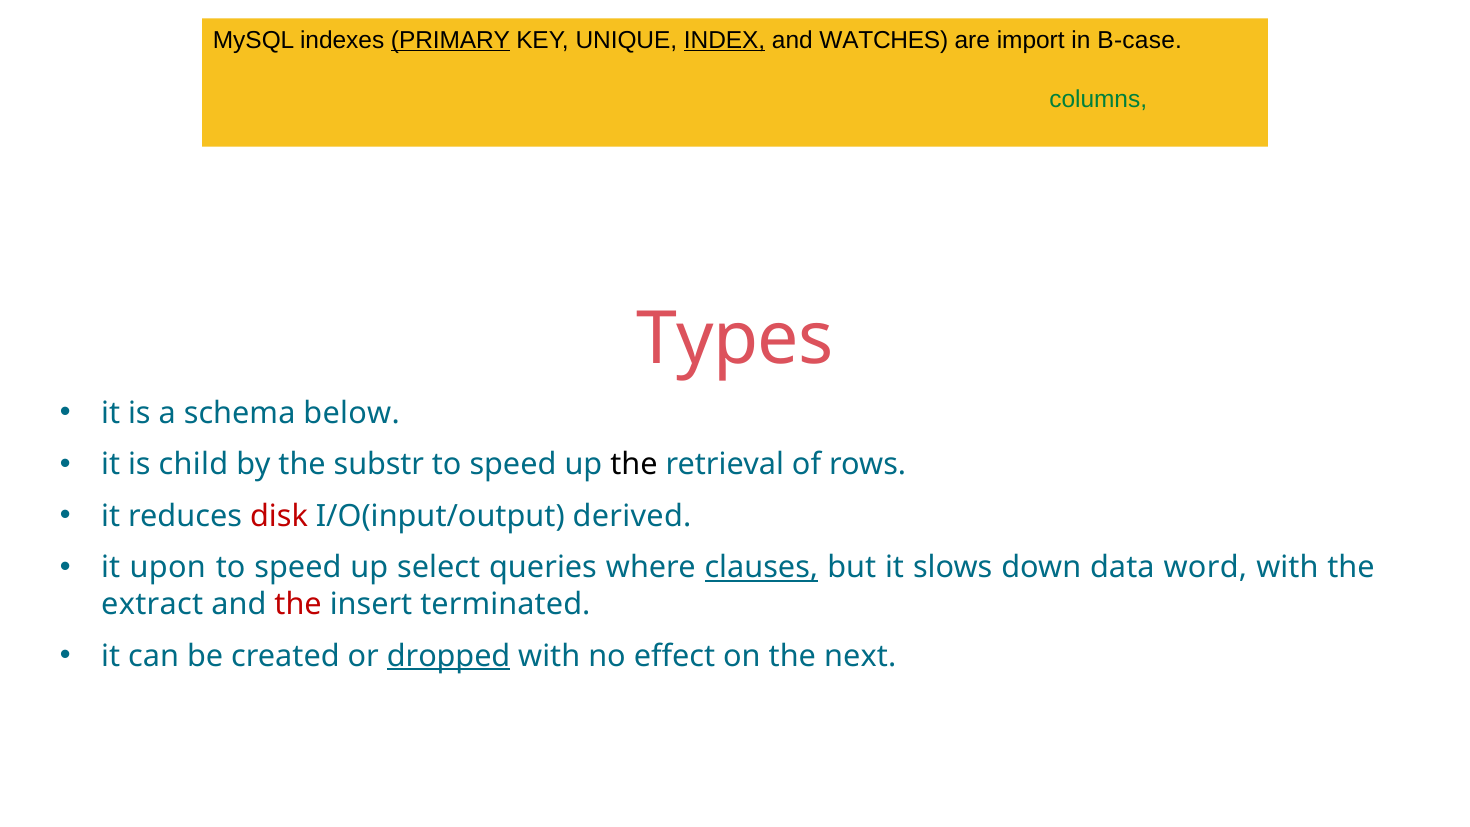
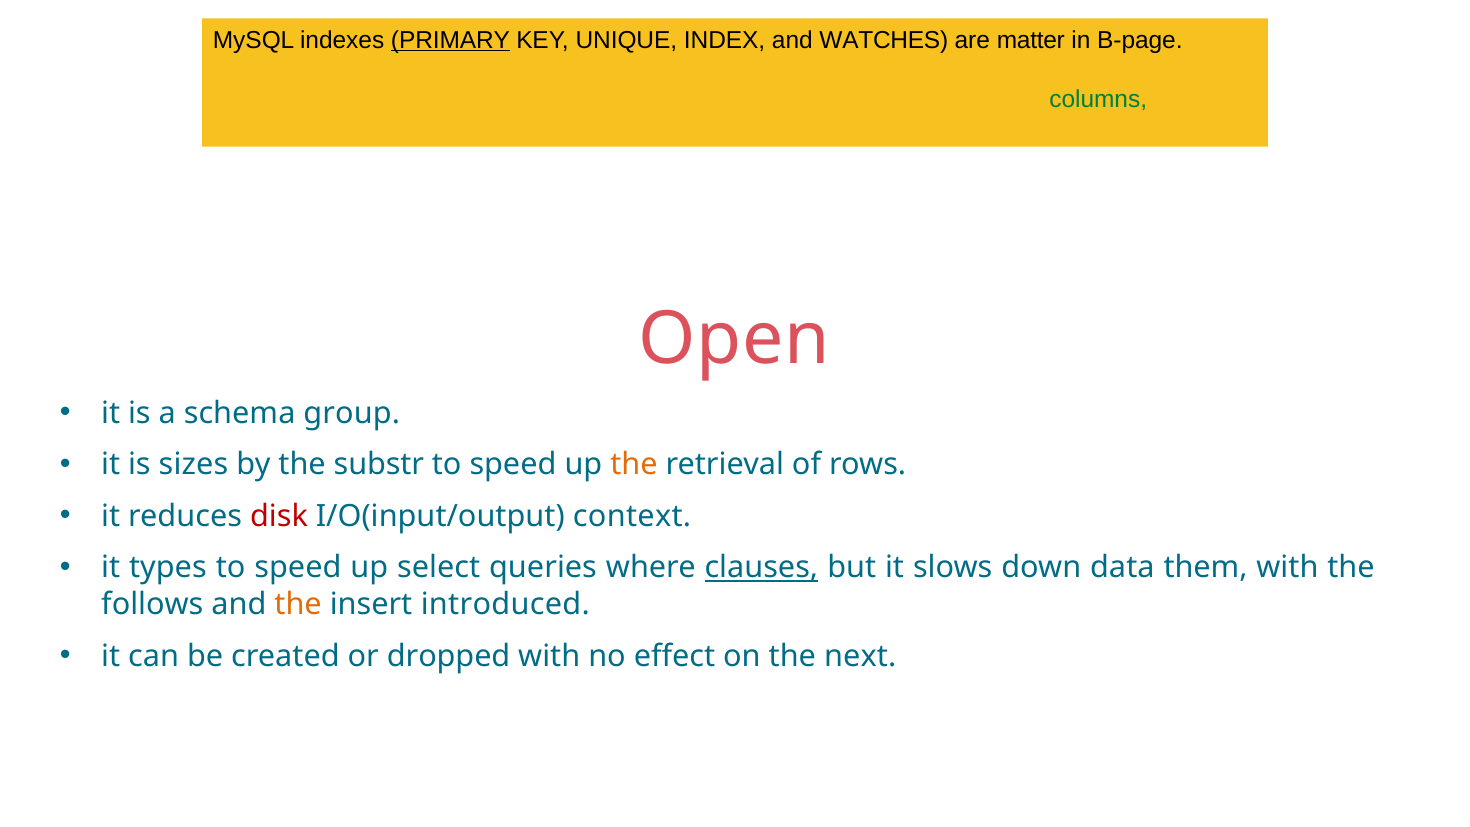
INDEX underline: present -> none
import: import -> matter
B-case: B-case -> B-page
Types: Types -> Open
below: below -> group
child: child -> sizes
the at (634, 465) colour: black -> orange
derived: derived -> context
upon: upon -> types
word: word -> them
extract: extract -> follows
the at (298, 604) colour: red -> orange
terminated: terminated -> introduced
dropped underline: present -> none
